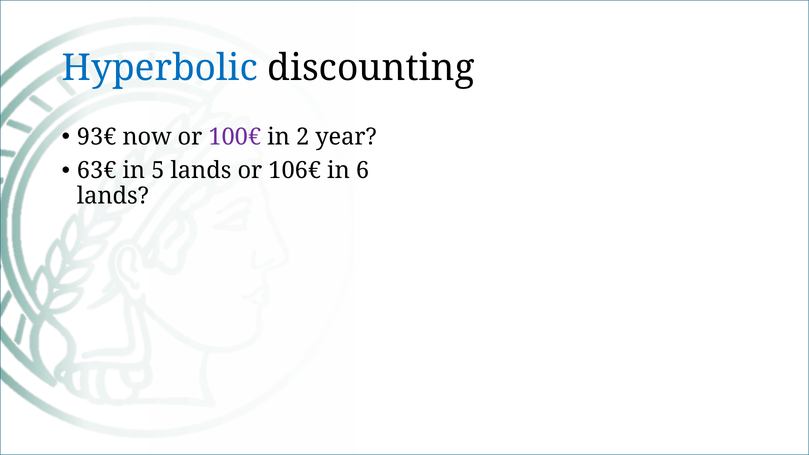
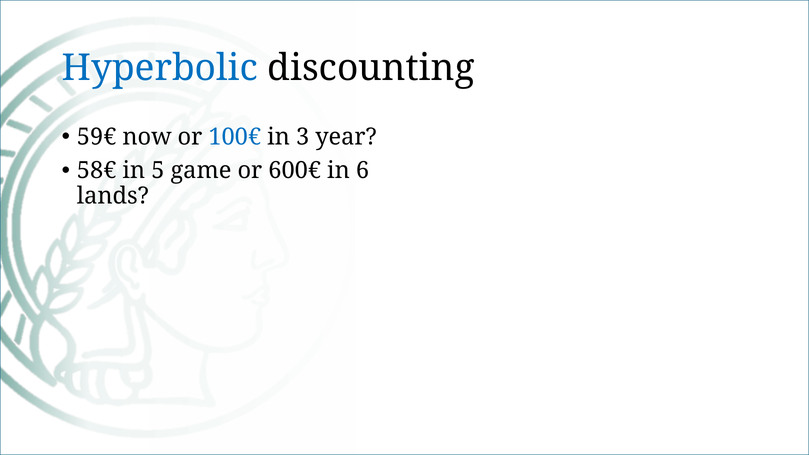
93€: 93€ -> 59€
100€ colour: purple -> blue
2: 2 -> 3
63€: 63€ -> 58€
5 lands: lands -> game
106€: 106€ -> 600€
